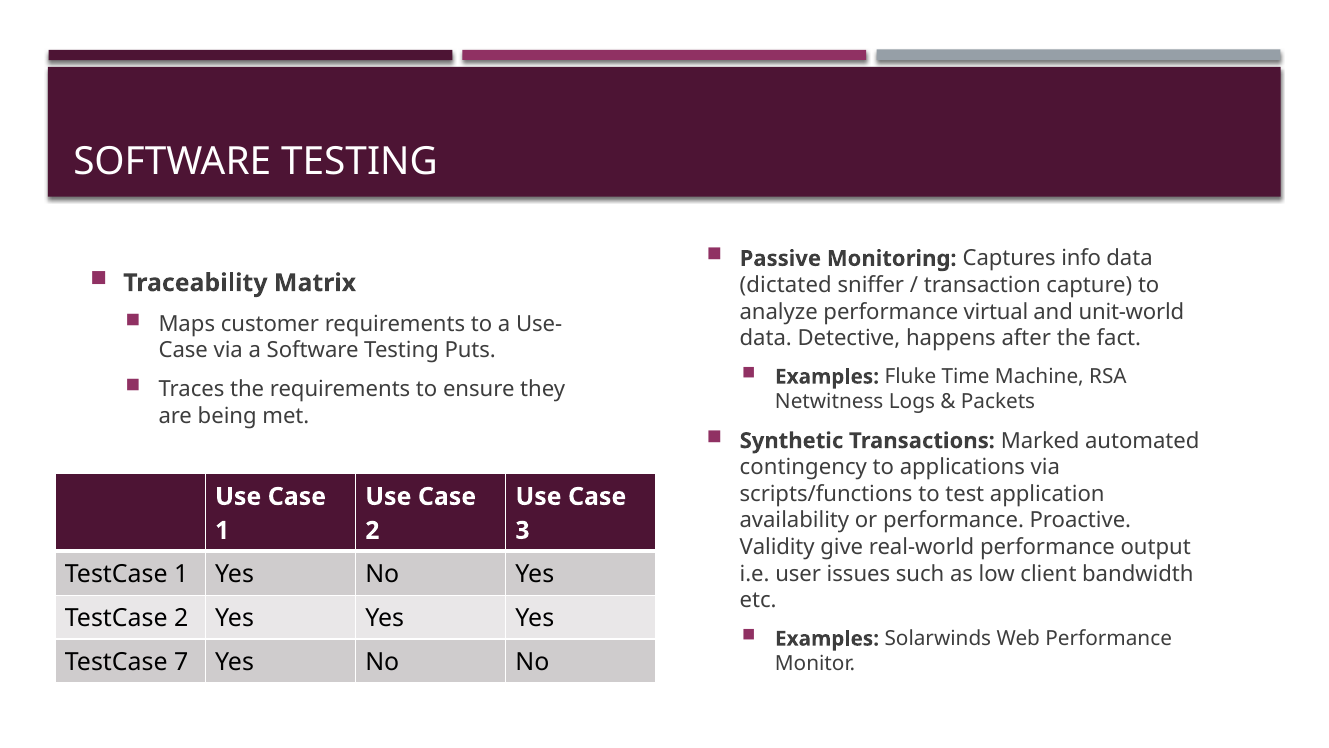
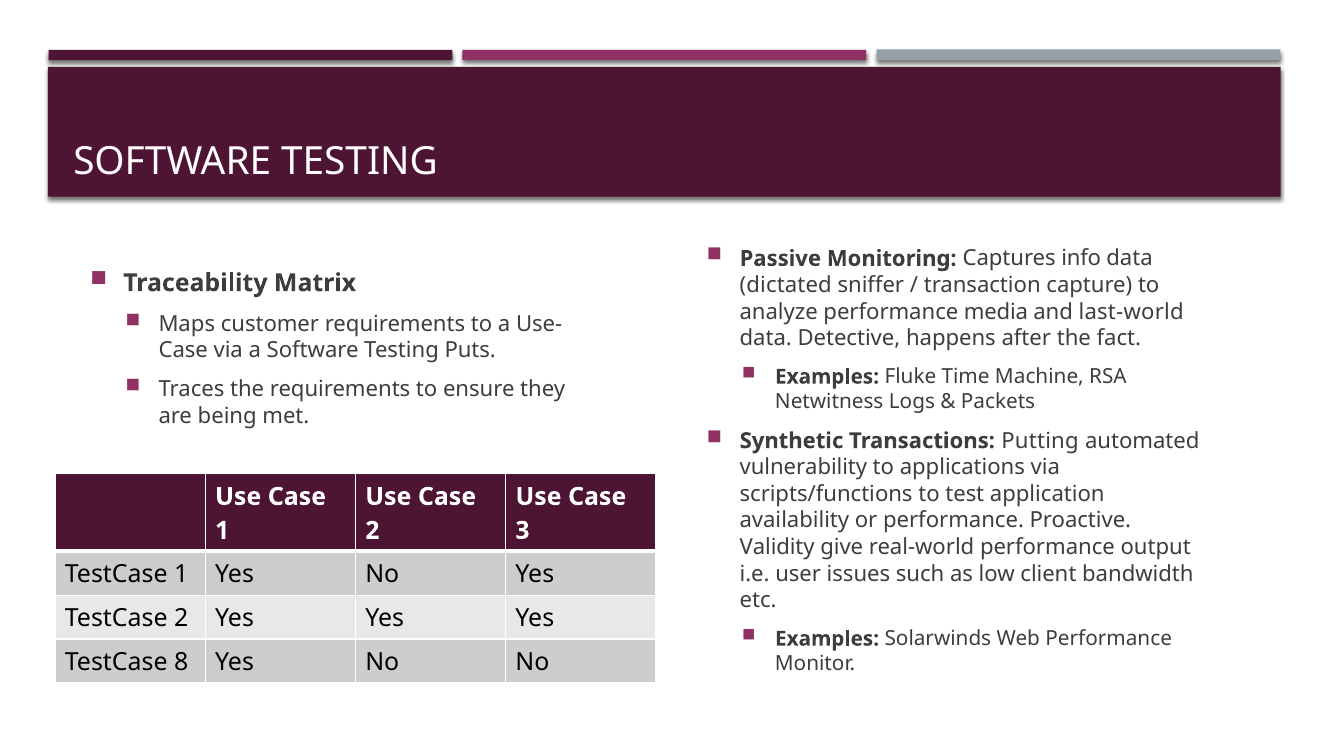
virtual: virtual -> media
unit-world: unit-world -> last-world
Marked: Marked -> Putting
contingency: contingency -> vulnerability
7: 7 -> 8
